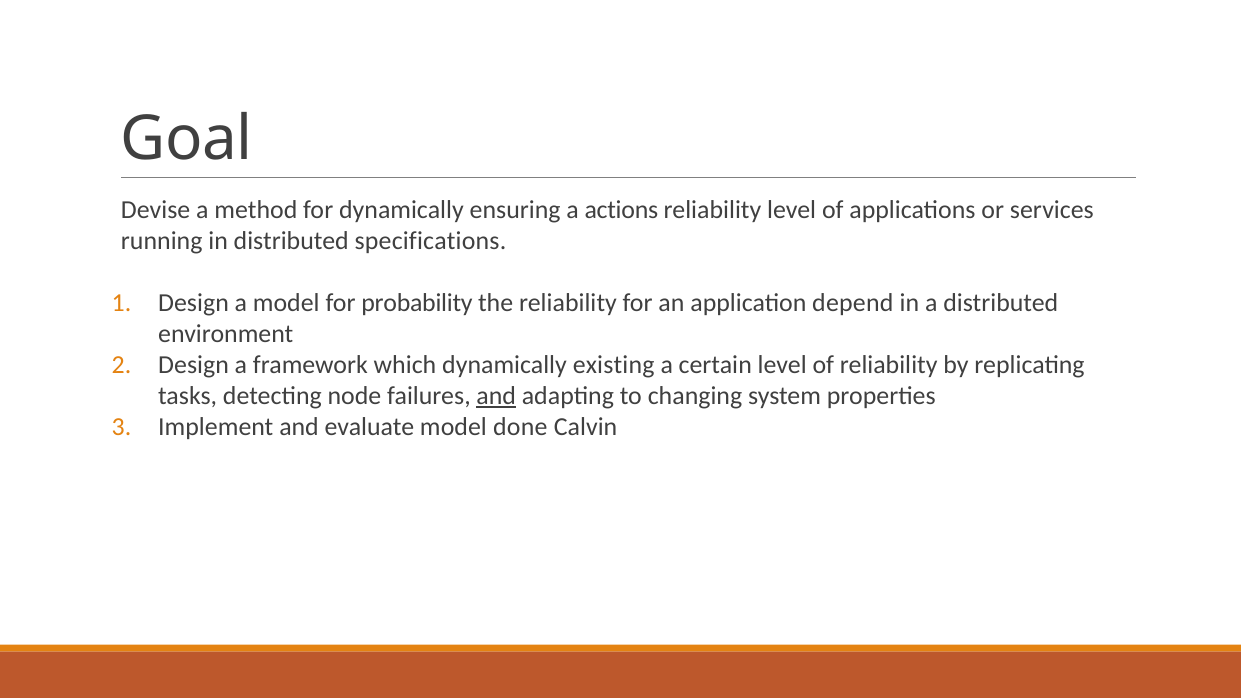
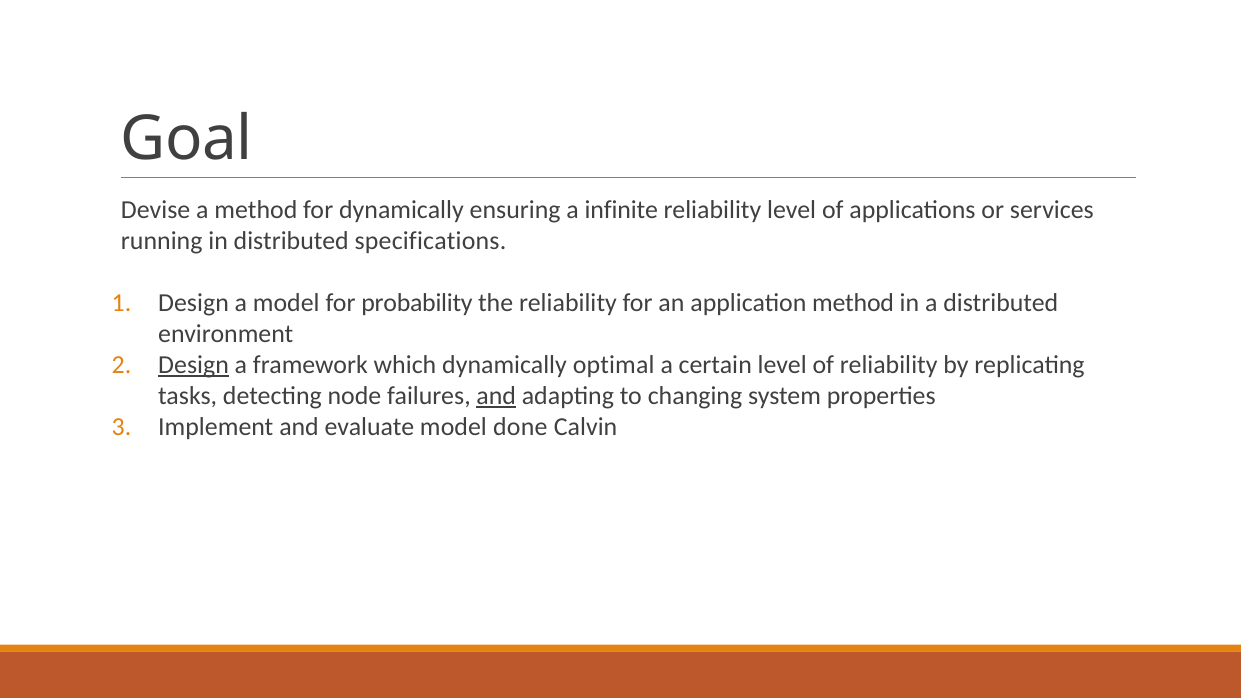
actions: actions -> infinite
application depend: depend -> method
Design at (194, 365) underline: none -> present
existing: existing -> optimal
